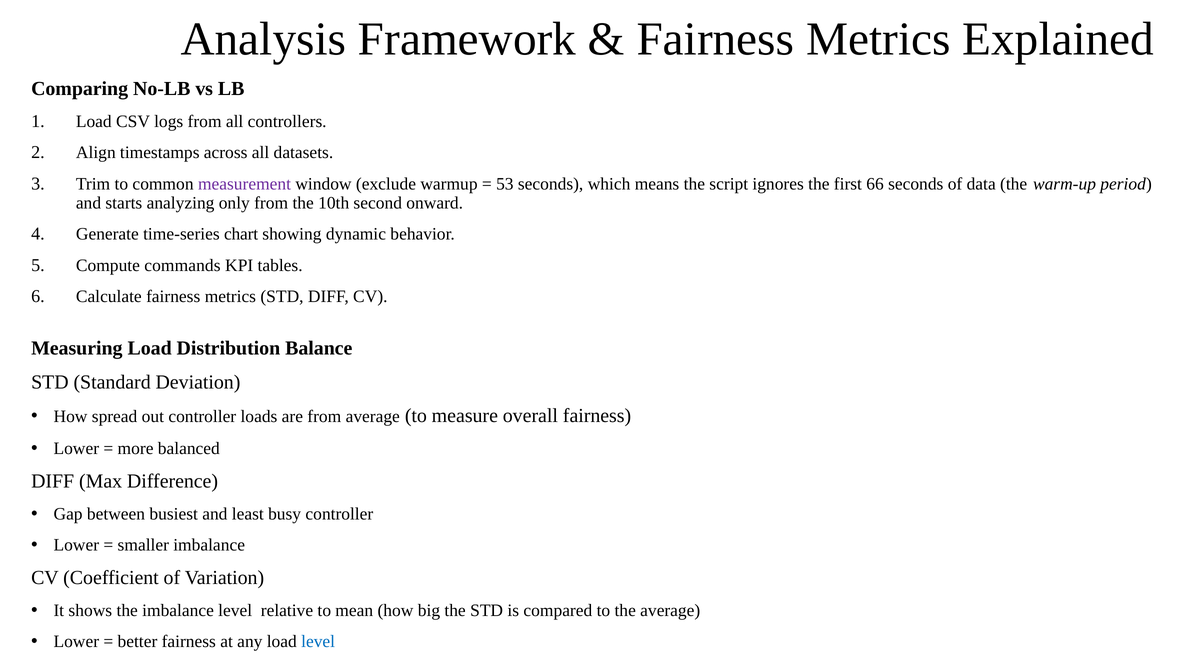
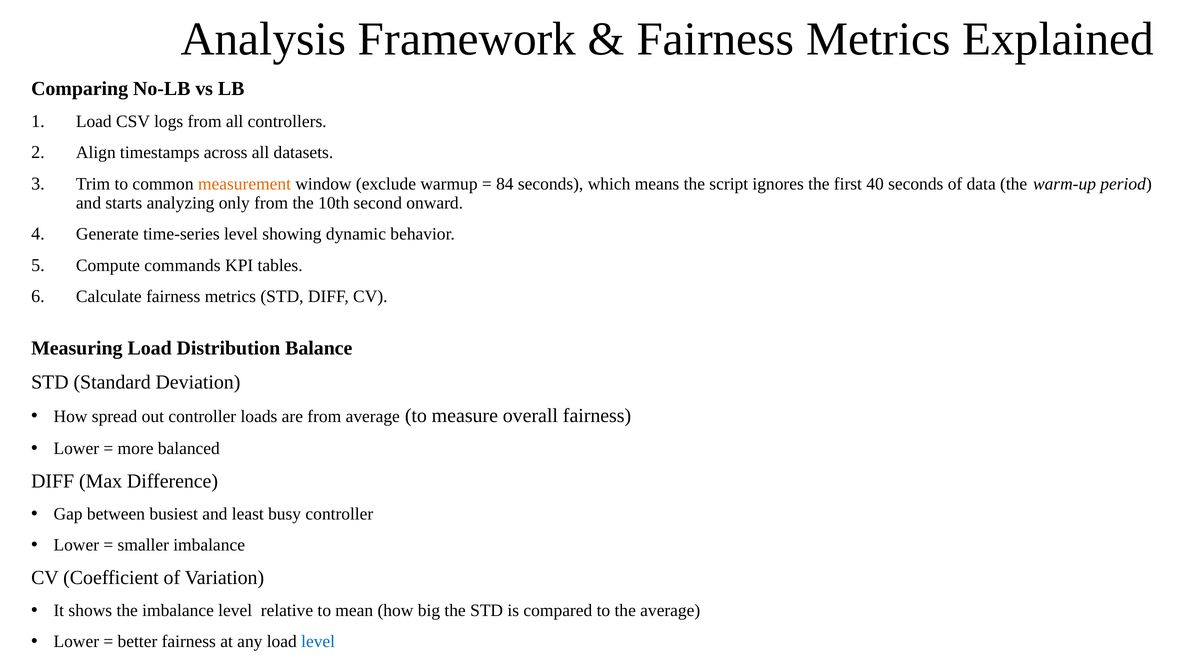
measurement colour: purple -> orange
53: 53 -> 84
66: 66 -> 40
time-series chart: chart -> level
